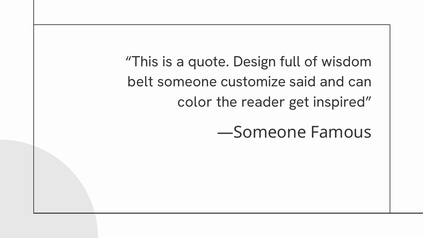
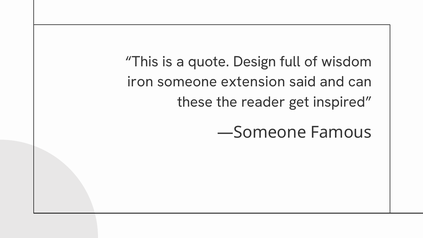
belt: belt -> iron
customize: customize -> extension
color: color -> these
